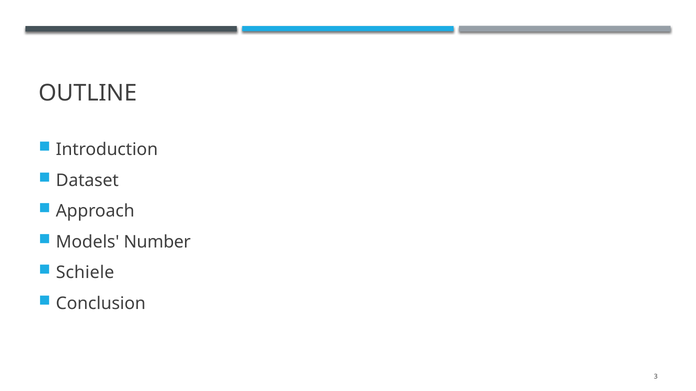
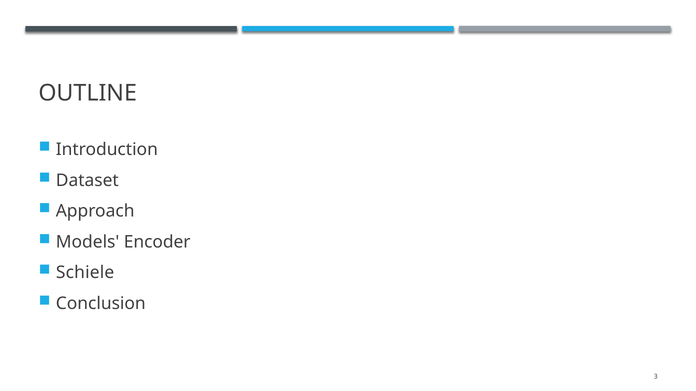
Number: Number -> Encoder
